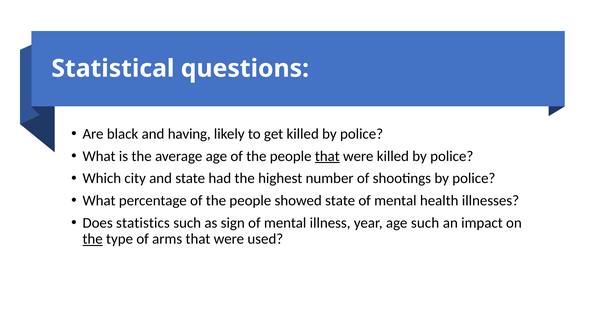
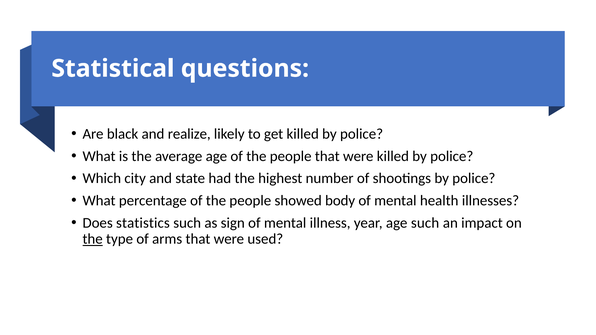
having: having -> realize
that at (327, 156) underline: present -> none
showed state: state -> body
